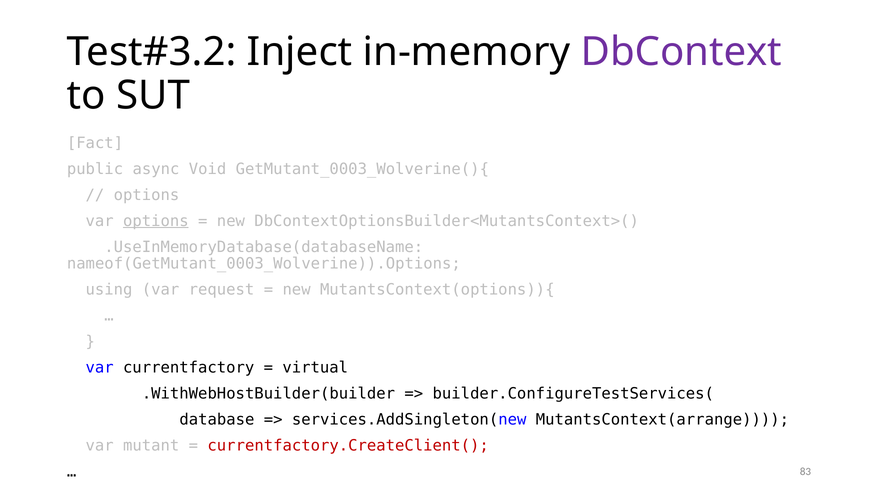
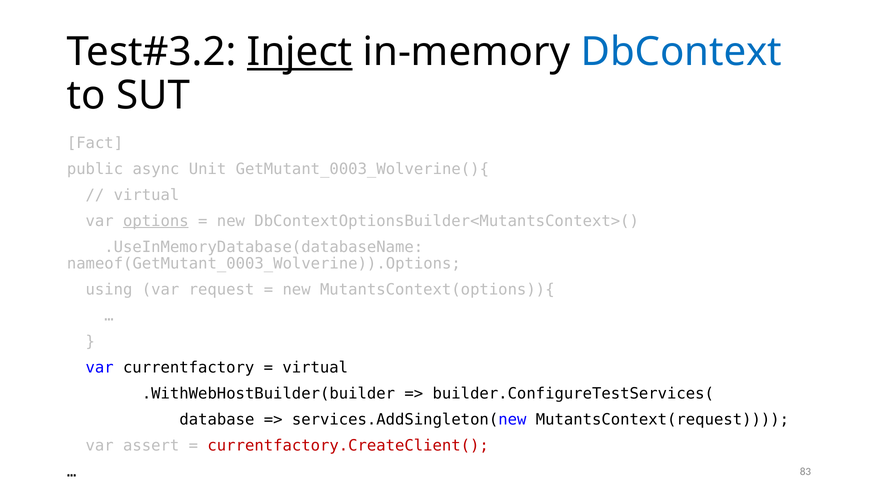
Inject underline: none -> present
DbContext colour: purple -> blue
Void: Void -> Unit
options at (147, 195): options -> virtual
MutantsContext(arrange: MutantsContext(arrange -> MutantsContext(request
mutant: mutant -> assert
